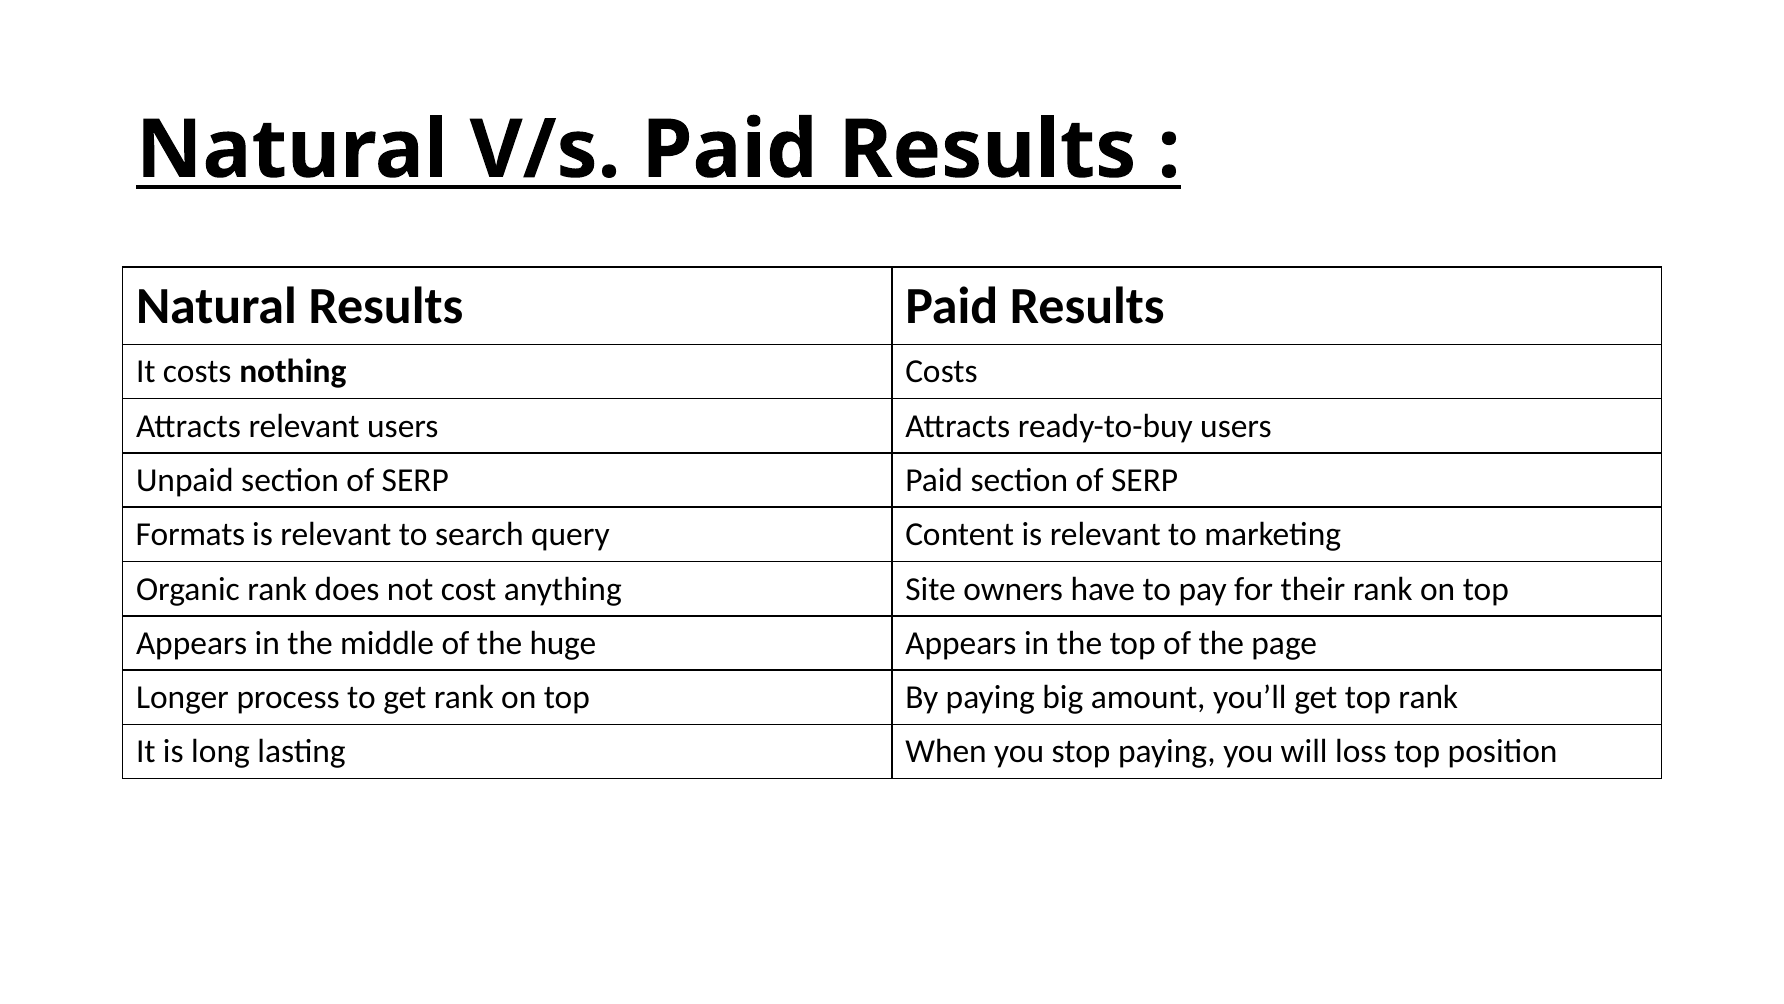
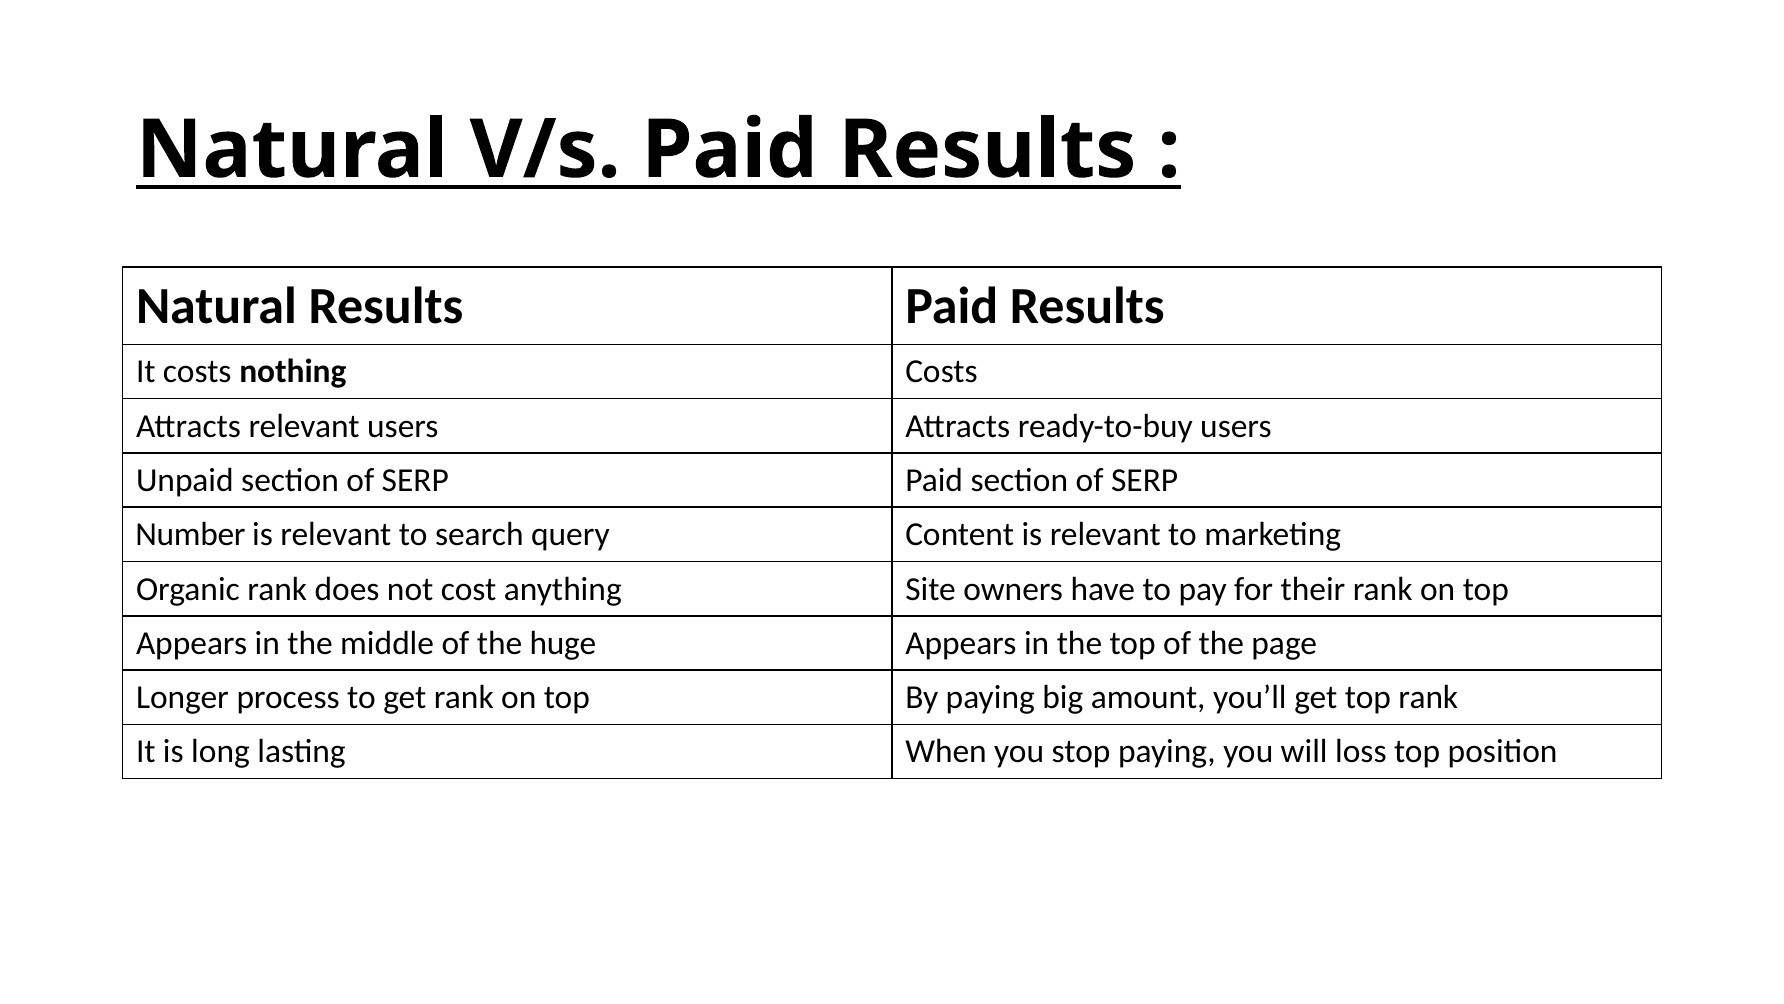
Formats: Formats -> Number
